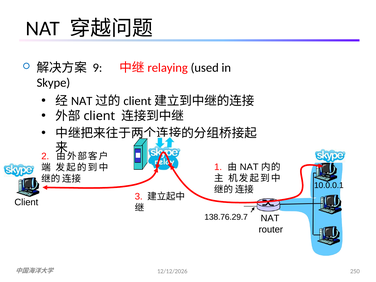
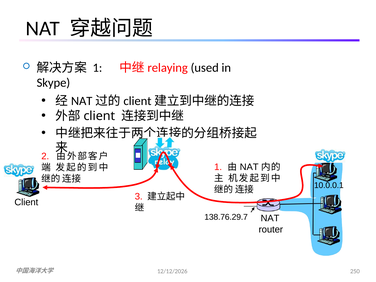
9 at (97, 68): 9 -> 1
